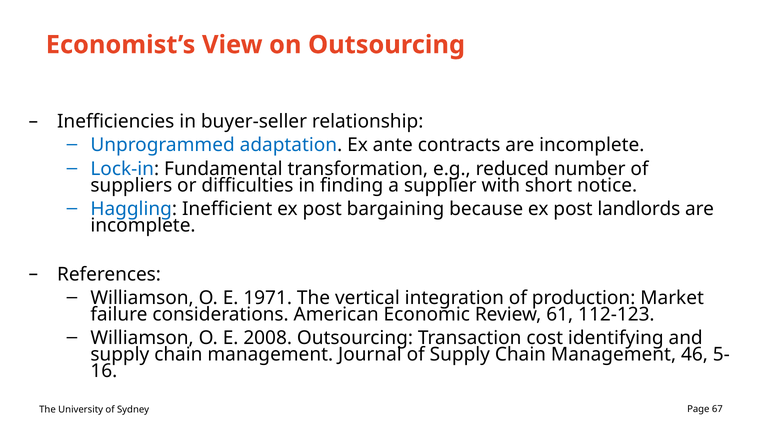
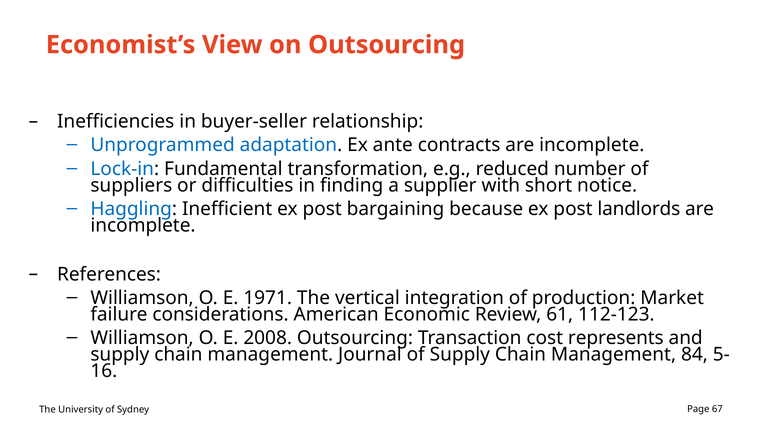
identifying: identifying -> represents
46: 46 -> 84
